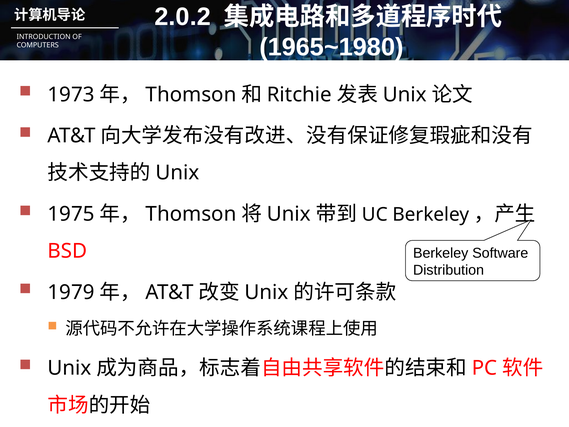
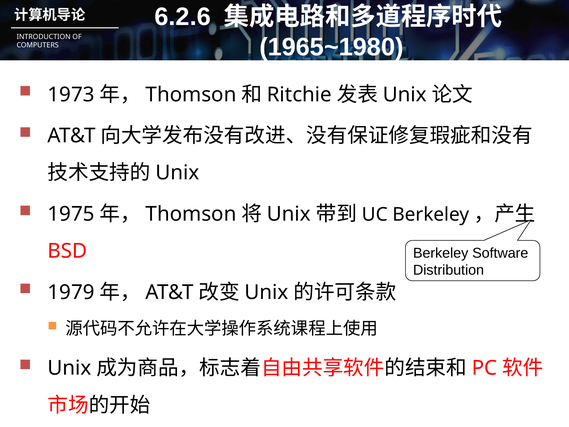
2.0.2: 2.0.2 -> 6.2.6
